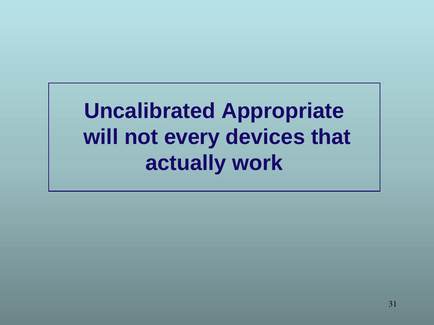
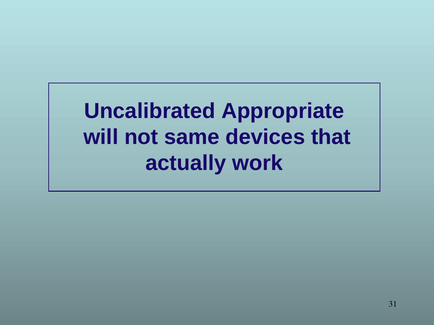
every: every -> same
